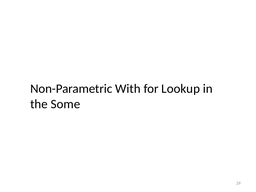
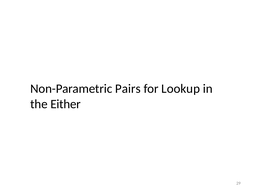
With: With -> Pairs
Some: Some -> Either
